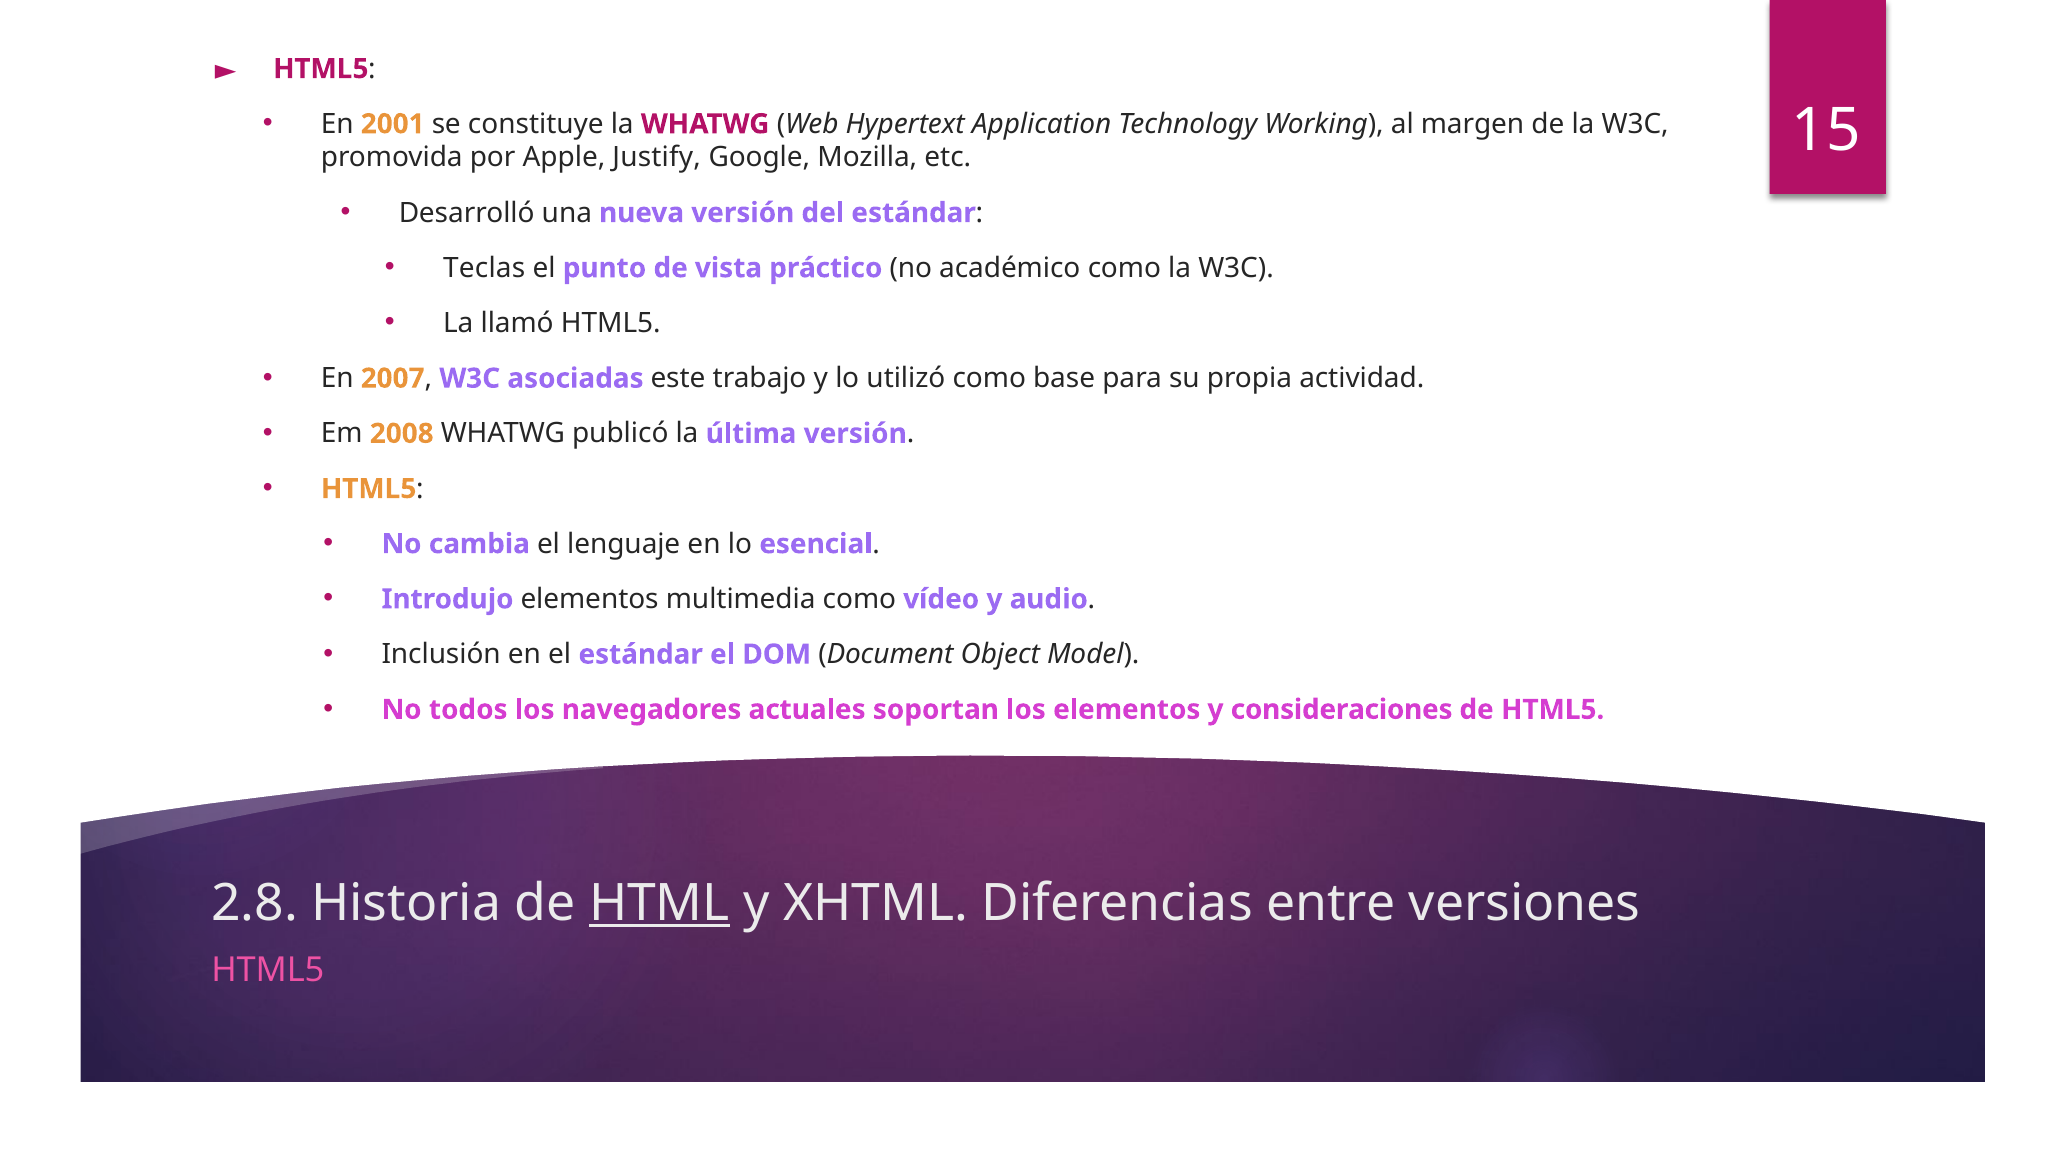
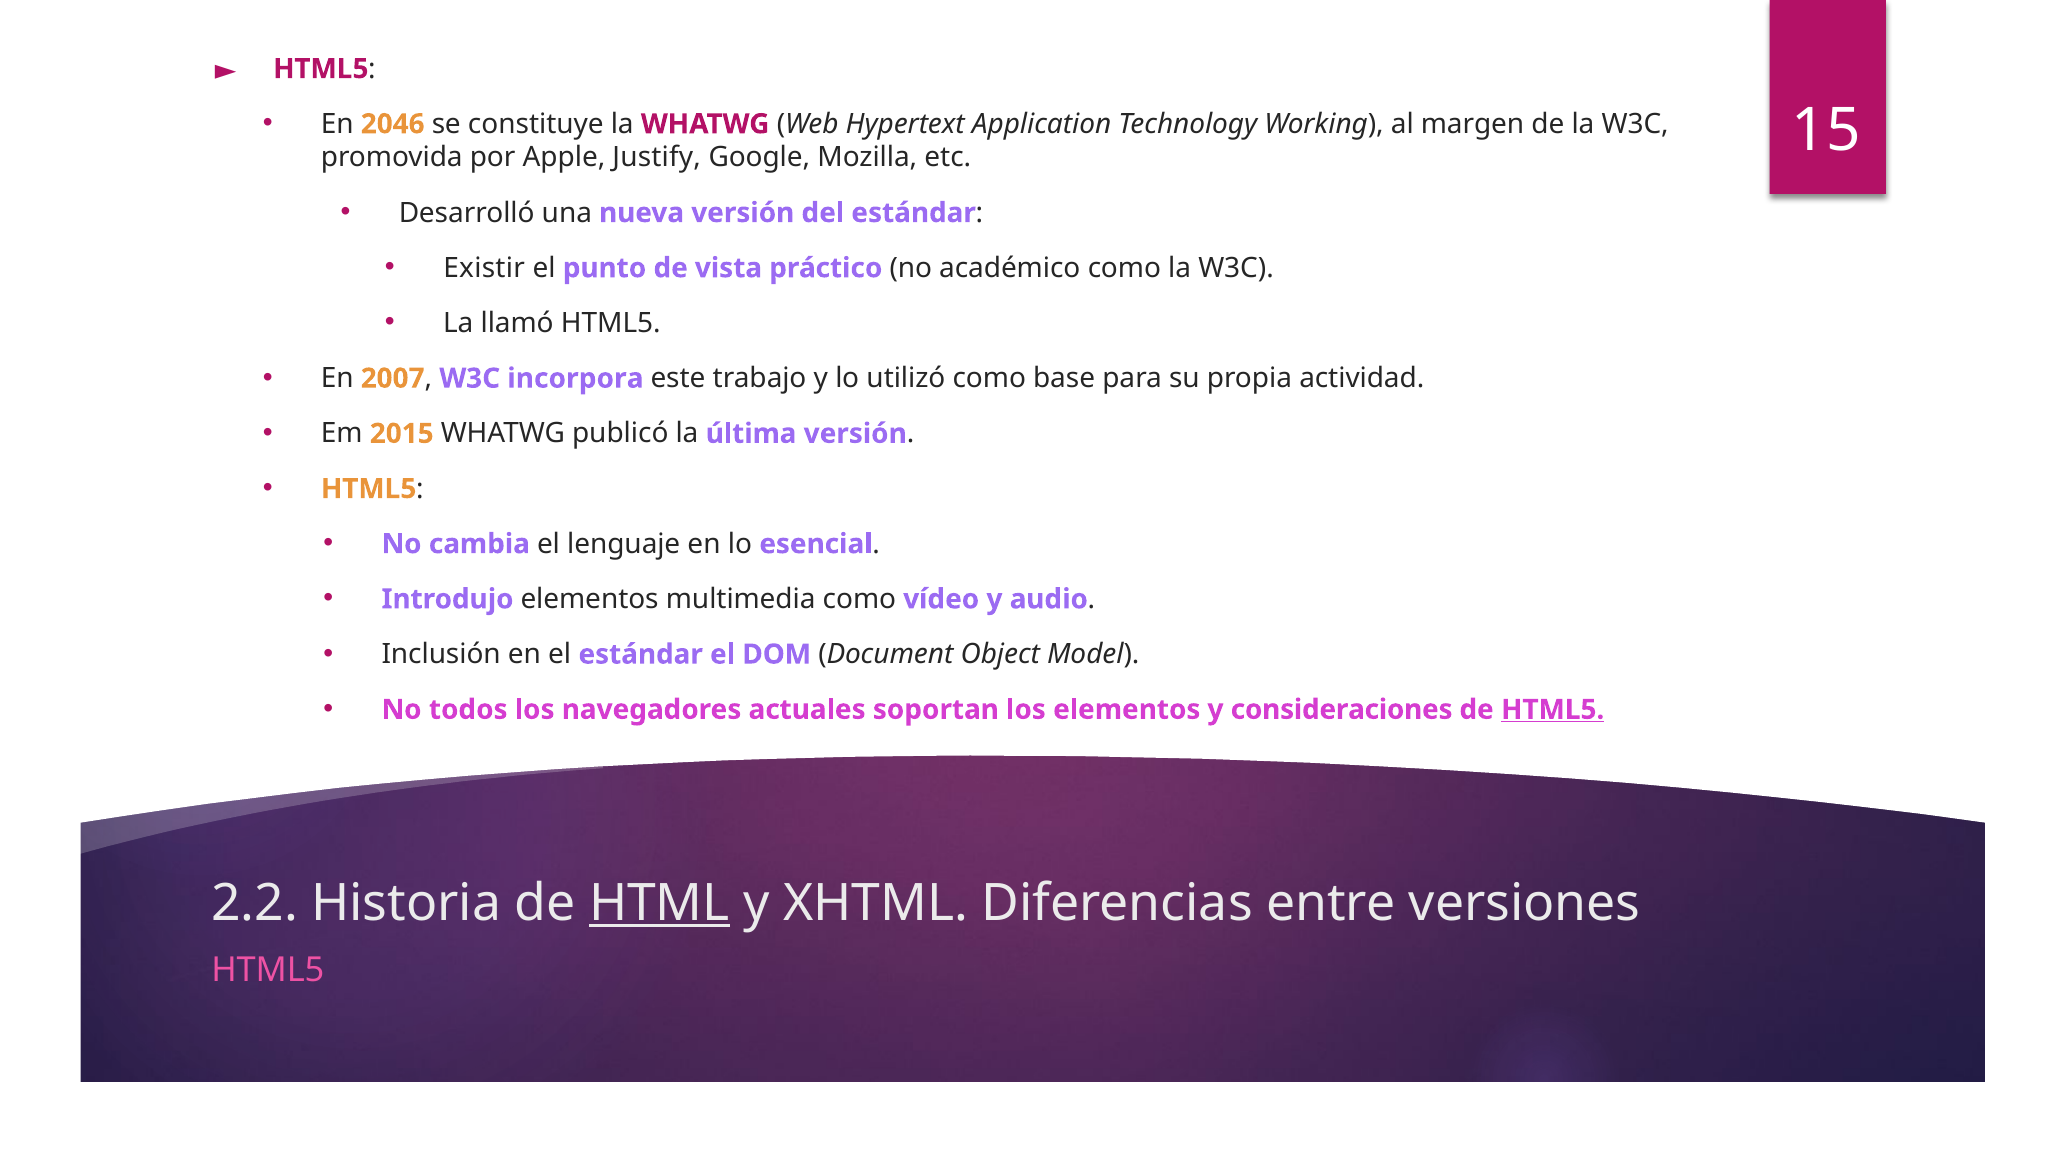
2001: 2001 -> 2046
Teclas: Teclas -> Existir
asociadas: asociadas -> incorpora
2008: 2008 -> 2015
HTML5 at (1553, 709) underline: none -> present
2.8: 2.8 -> 2.2
